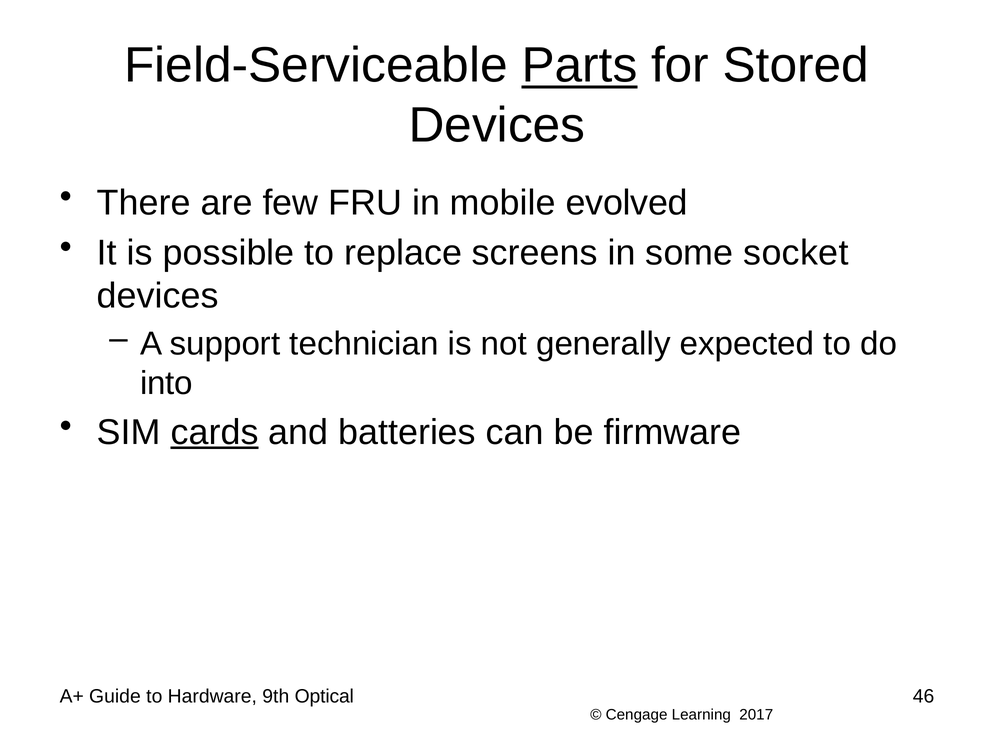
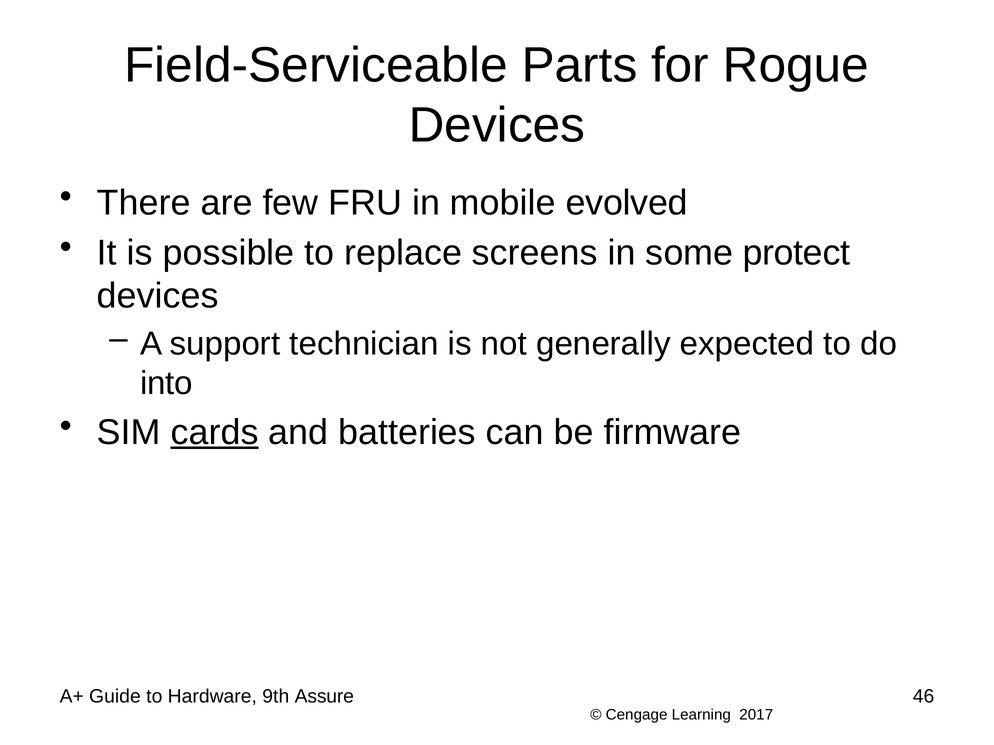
Parts underline: present -> none
Stored: Stored -> Rogue
socket: socket -> protect
Optical: Optical -> Assure
